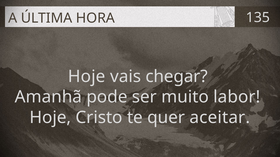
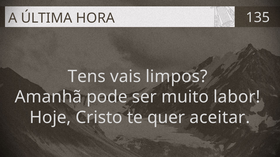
Hoje at (87, 77): Hoje -> Tens
chegar: chegar -> limpos
